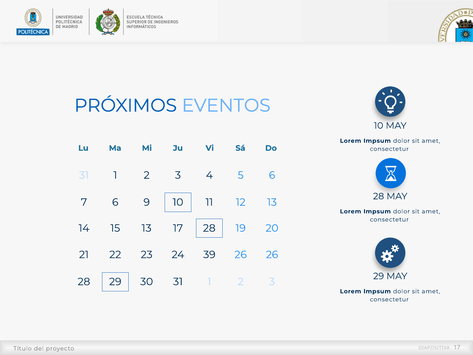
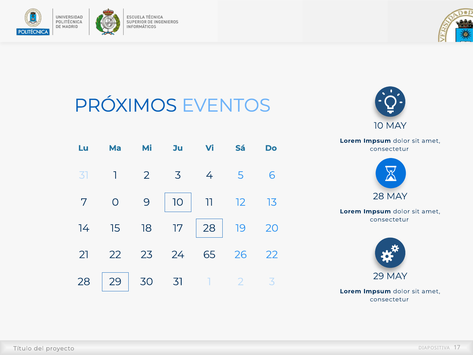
7 6: 6 -> 0
15 13: 13 -> 18
39: 39 -> 65
26 26: 26 -> 22
